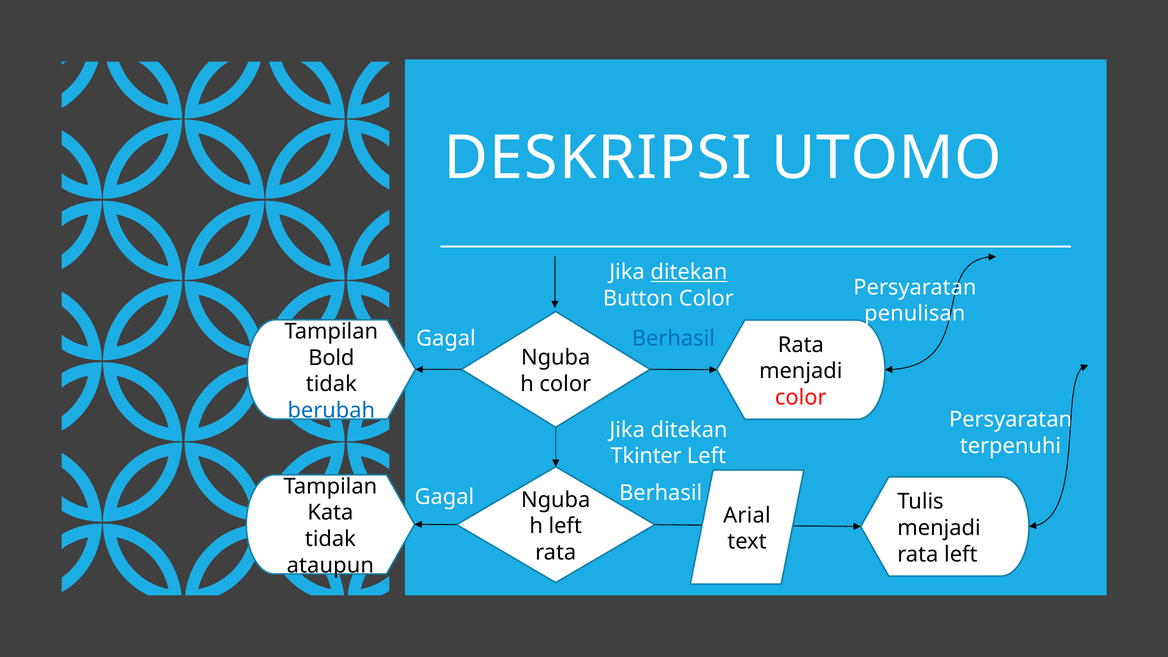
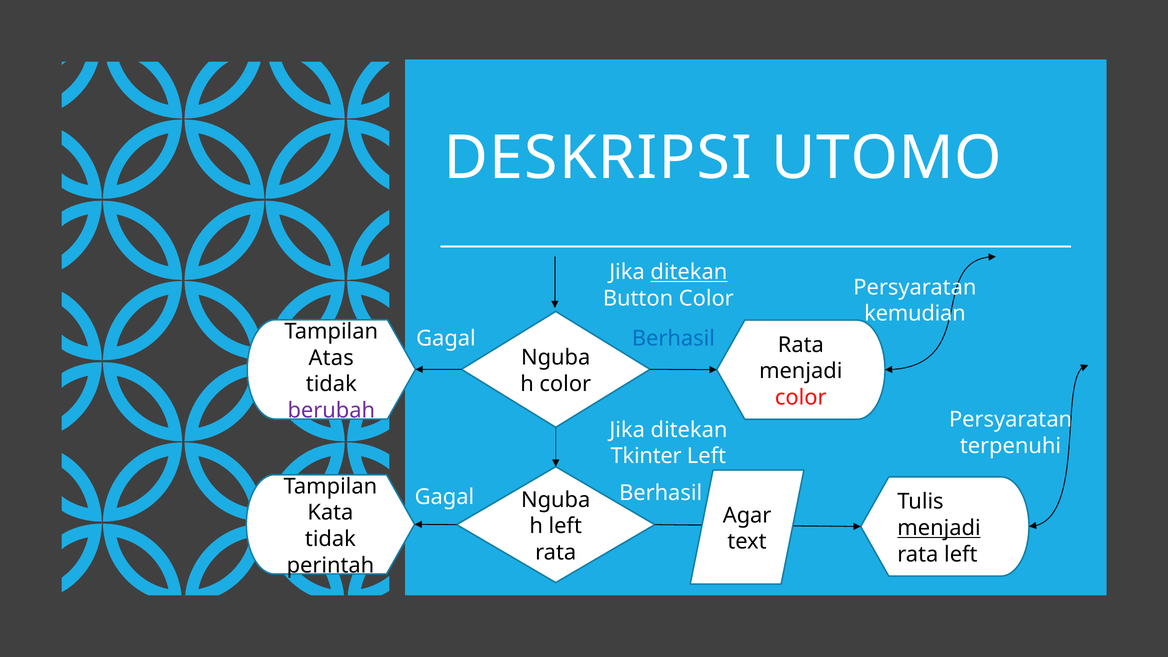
penulisan: penulisan -> kemudian
Bold: Bold -> Atas
berubah colour: blue -> purple
Arial: Arial -> Agar
menjadi at (939, 528) underline: none -> present
ataupun: ataupun -> perintah
